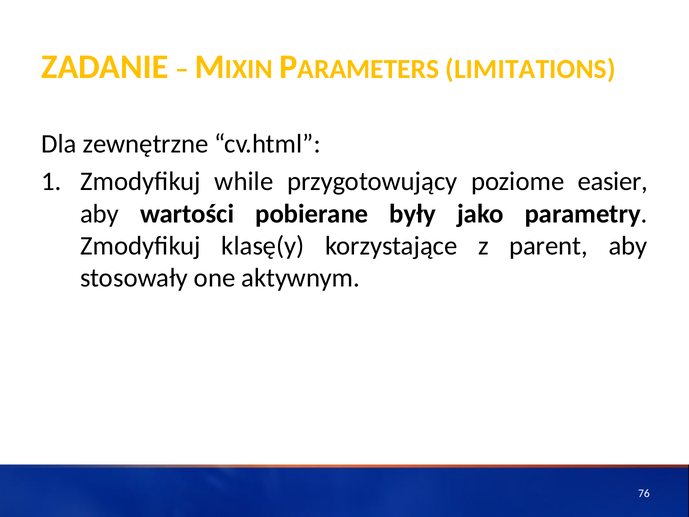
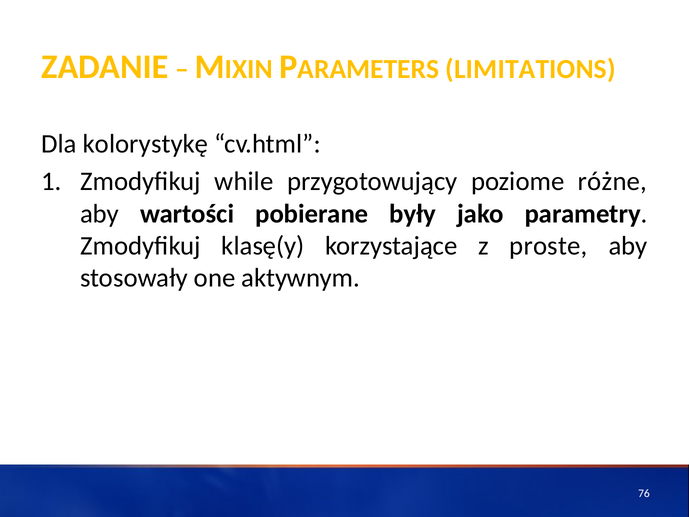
zewnętrzne: zewnętrzne -> kolorystykę
easier: easier -> różne
parent: parent -> proste
